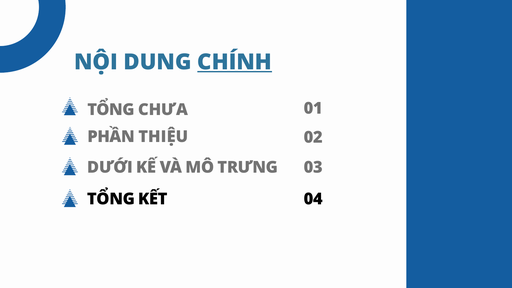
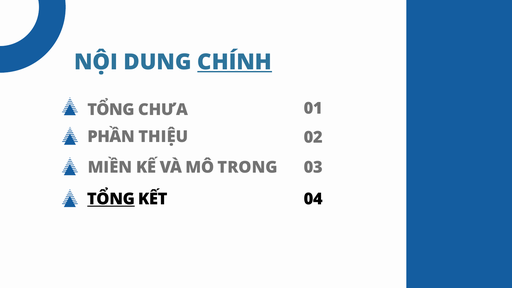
DƯỚI: DƯỚI -> MIỀN
TRƯNG: TRƯNG -> TRONG
TỔNG at (111, 199) underline: none -> present
